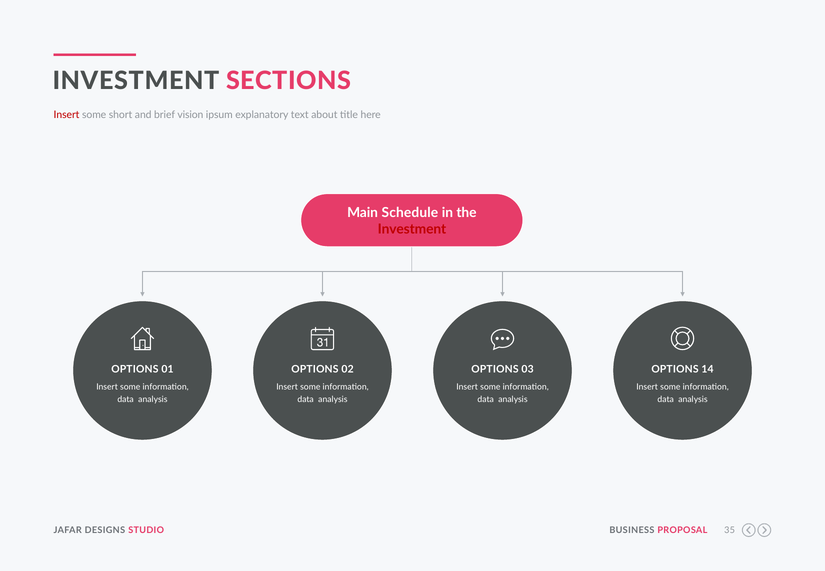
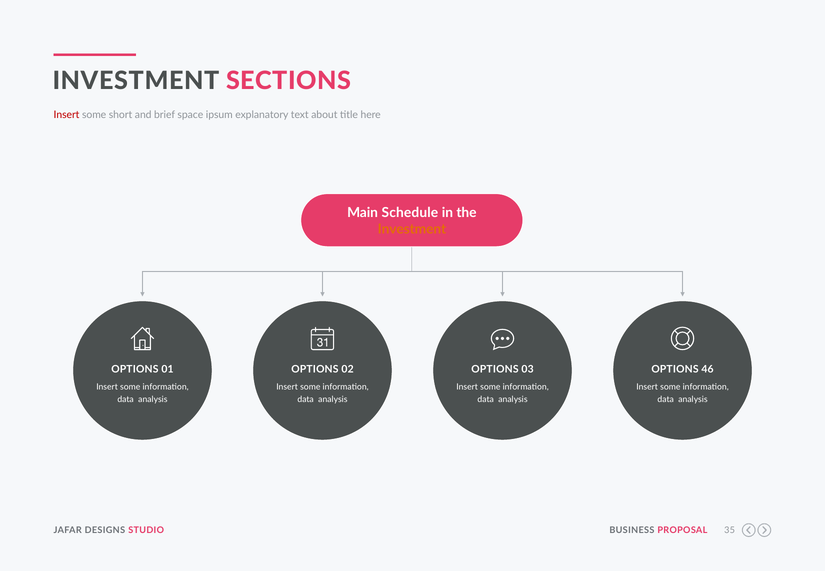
vision: vision -> space
Investment at (412, 229) colour: red -> orange
14: 14 -> 46
